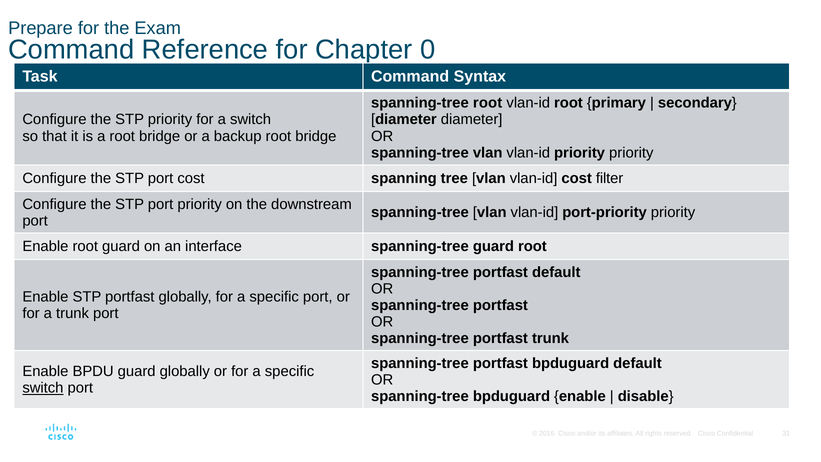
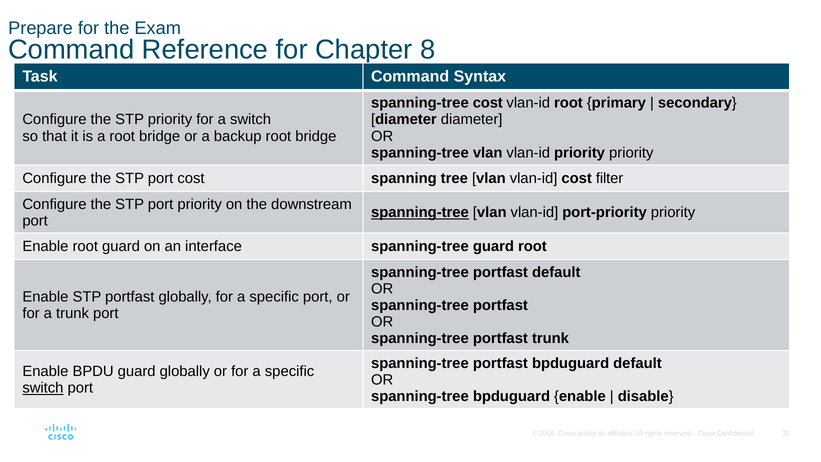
0: 0 -> 8
spanning-tree root: root -> cost
spanning-tree at (420, 212) underline: none -> present
